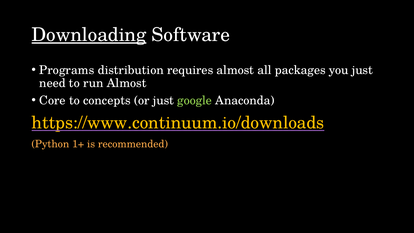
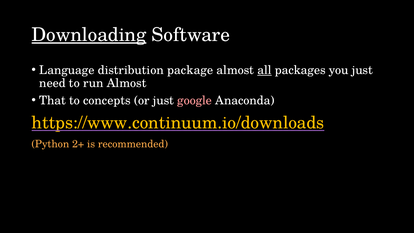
Programs: Programs -> Language
requires: requires -> package
all underline: none -> present
Core: Core -> That
google colour: light green -> pink
1+: 1+ -> 2+
